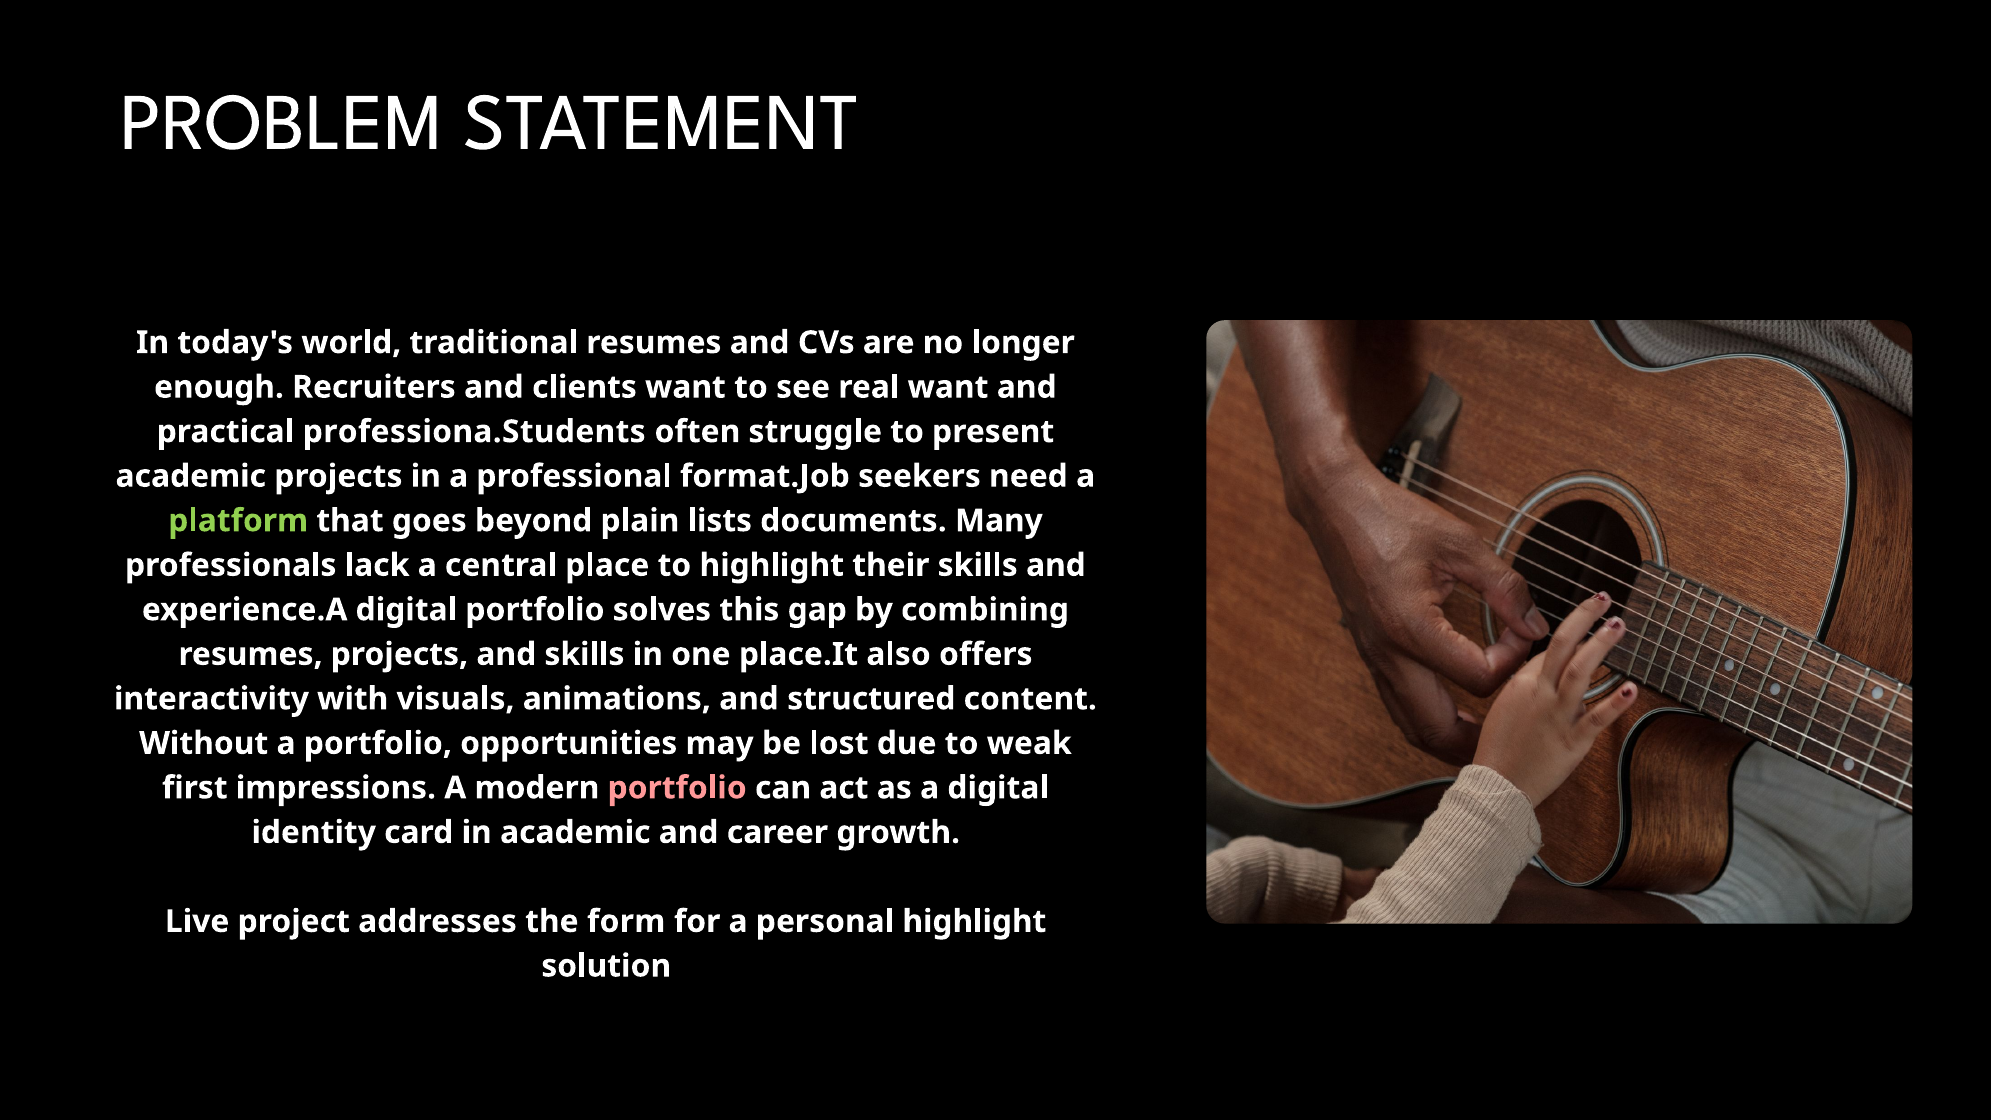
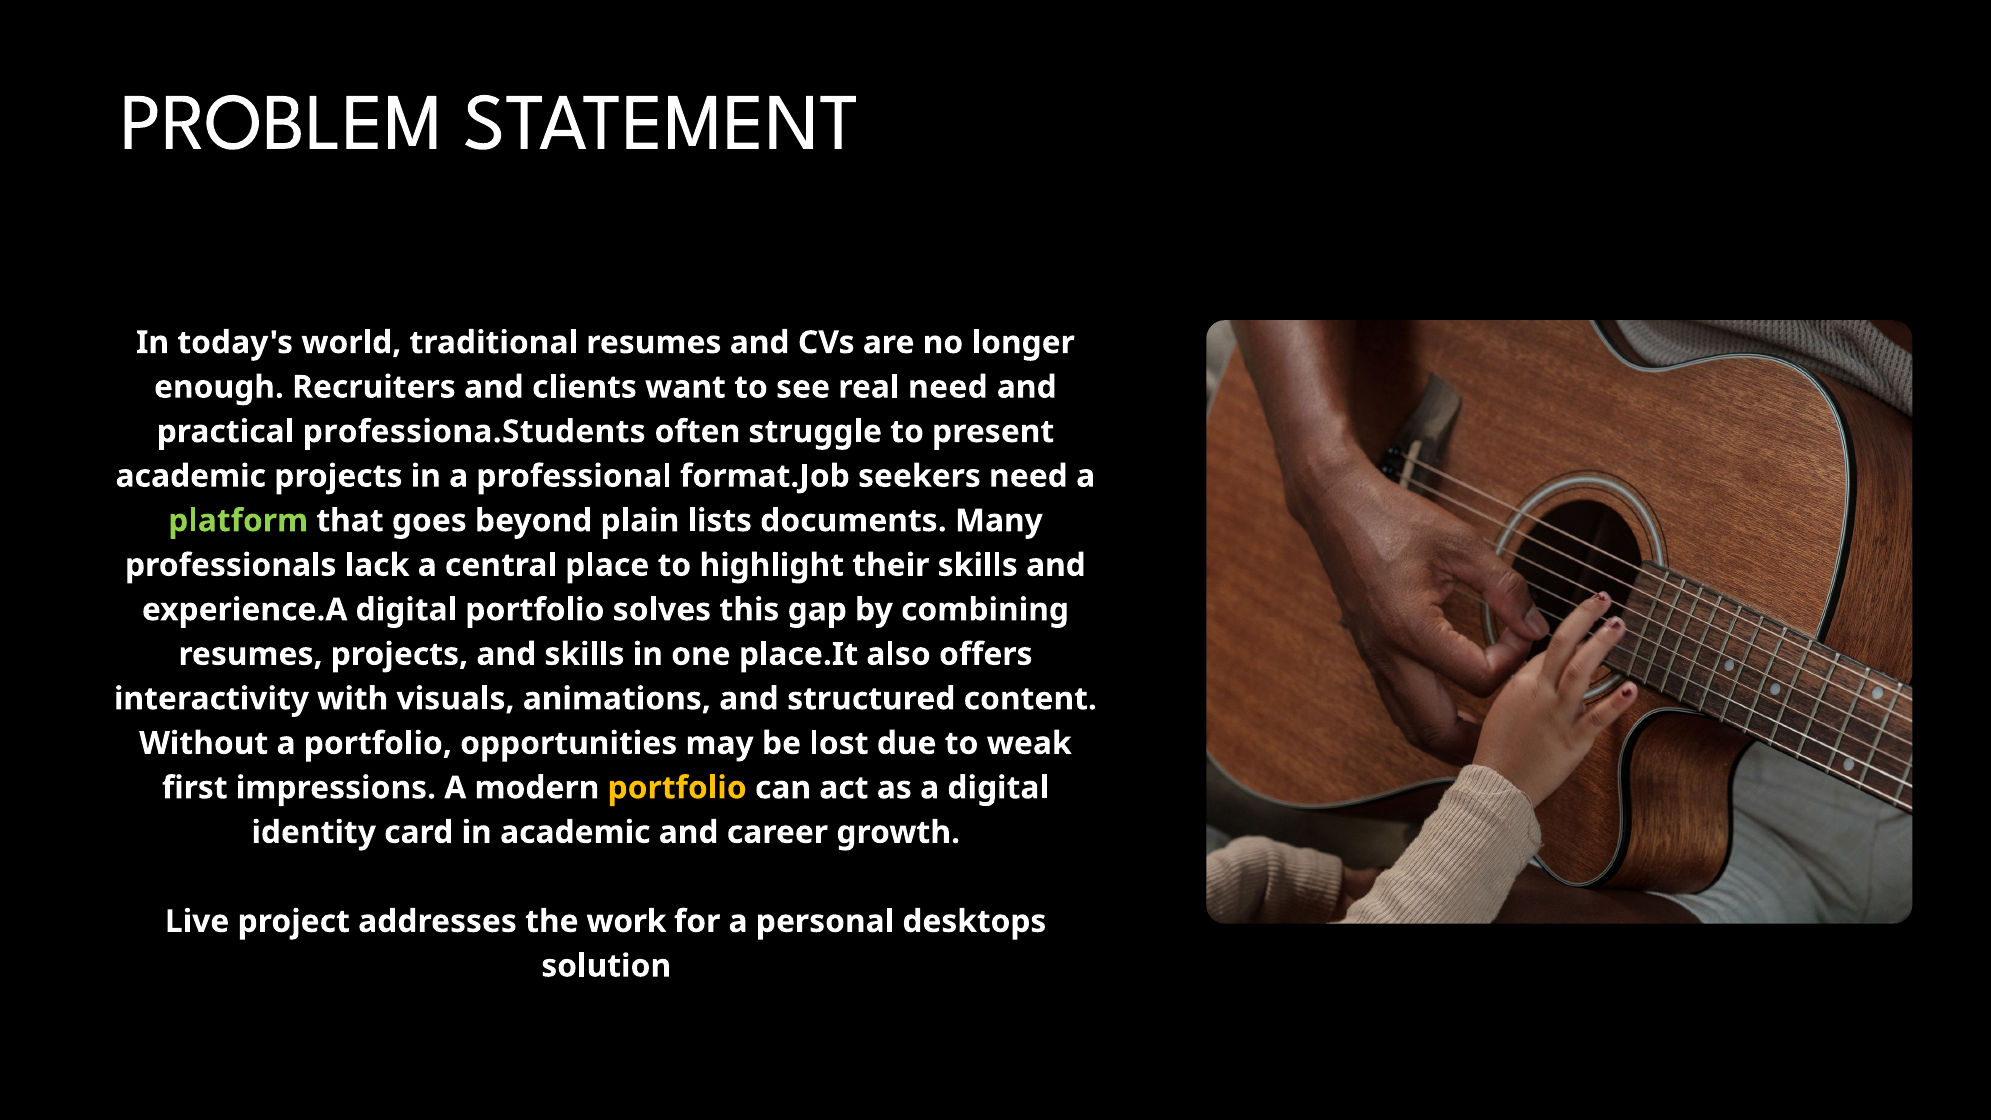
real want: want -> need
portfolio at (677, 788) colour: pink -> yellow
form: form -> work
personal highlight: highlight -> desktops
